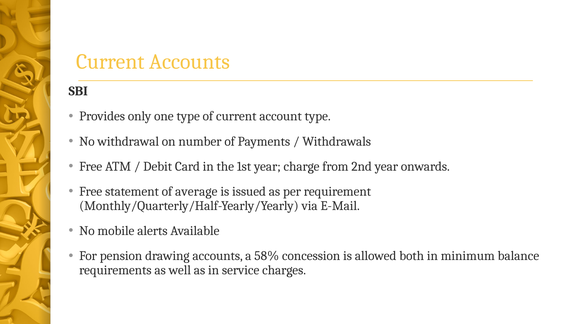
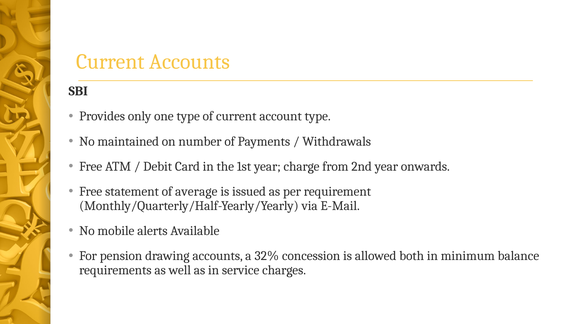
withdrawal: withdrawal -> maintained
58%: 58% -> 32%
